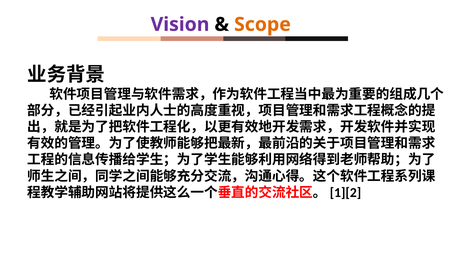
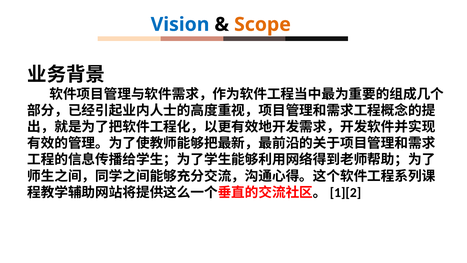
Vision colour: purple -> blue
